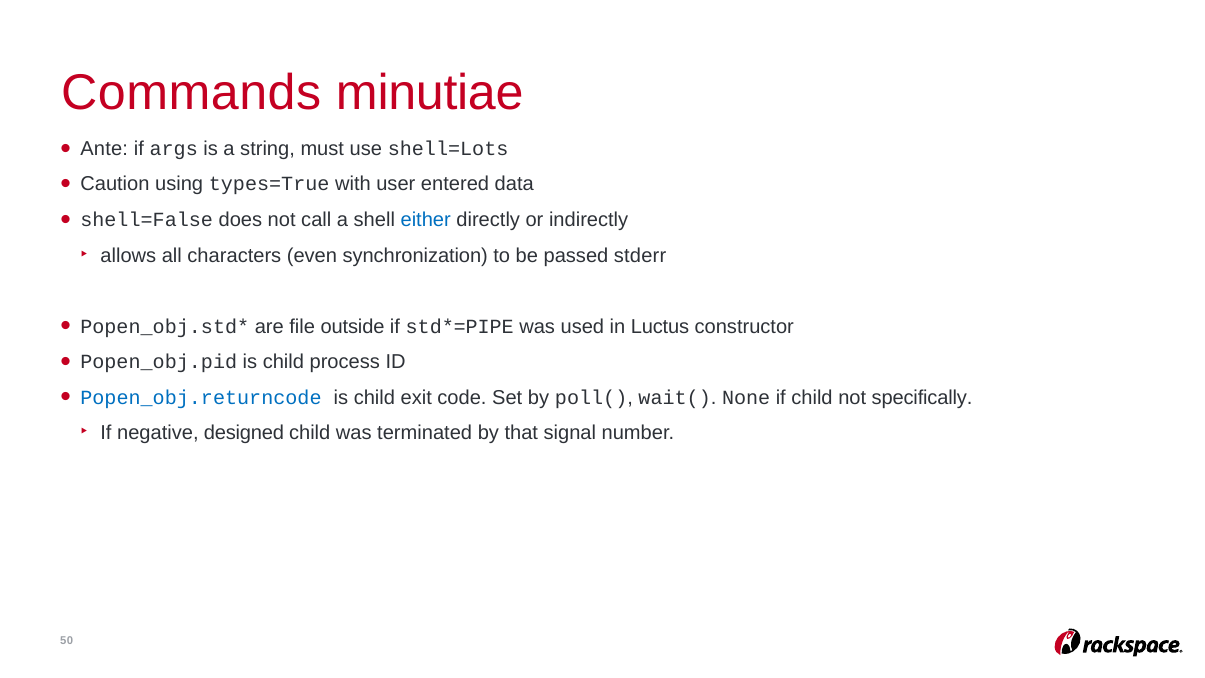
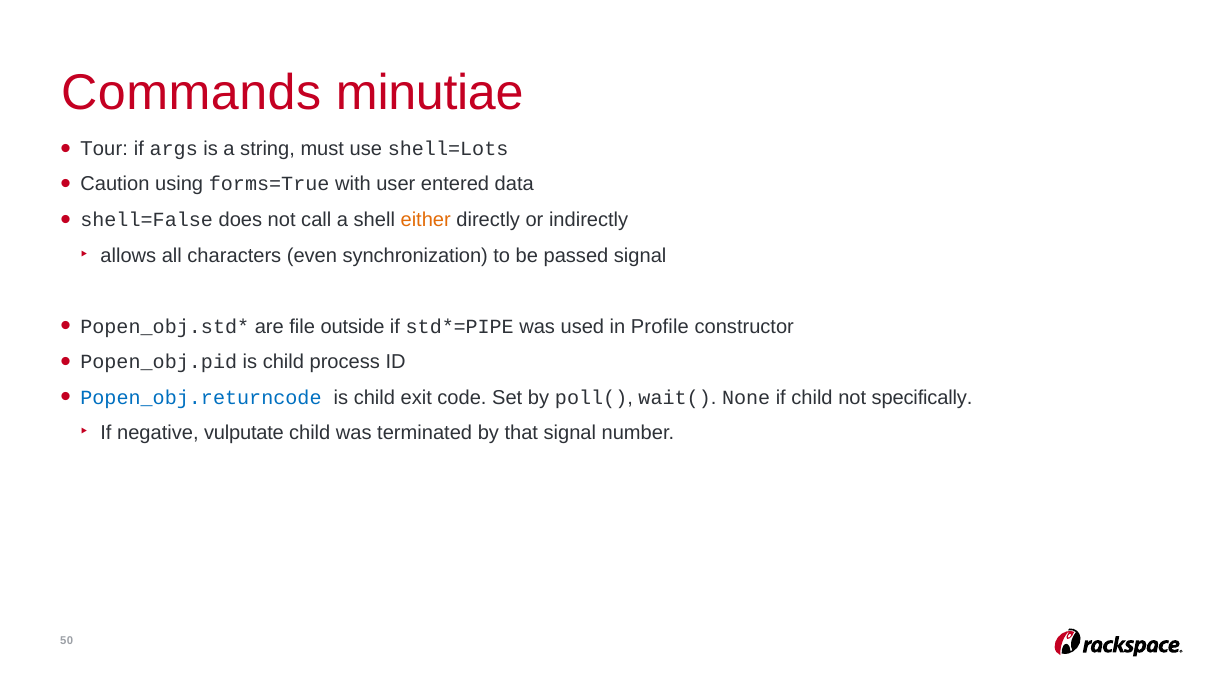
Ante: Ante -> Tour
types=True: types=True -> forms=True
either colour: blue -> orange
passed stderr: stderr -> signal
Luctus: Luctus -> Profile
designed: designed -> vulputate
